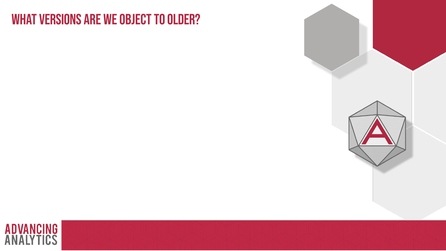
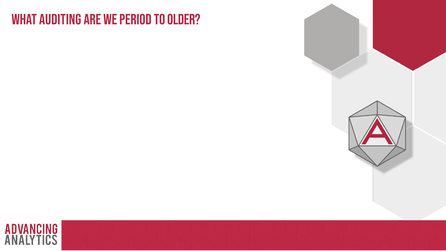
versions: versions -> auditing
object: object -> period
